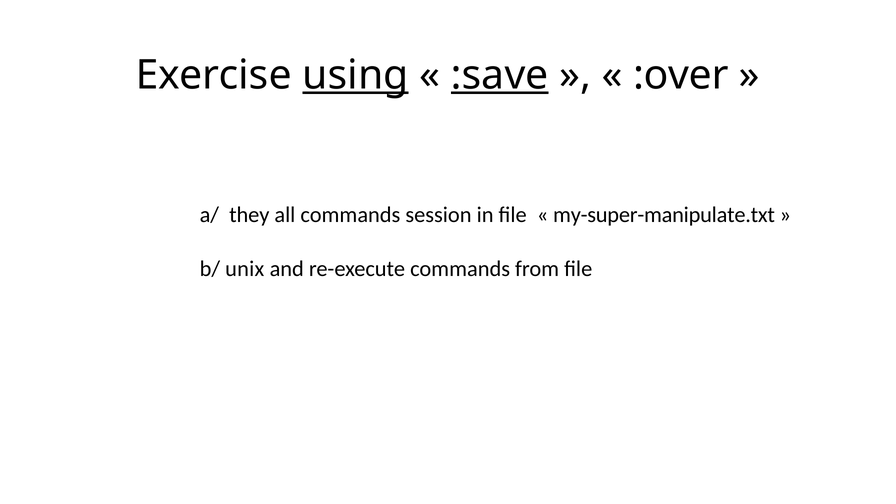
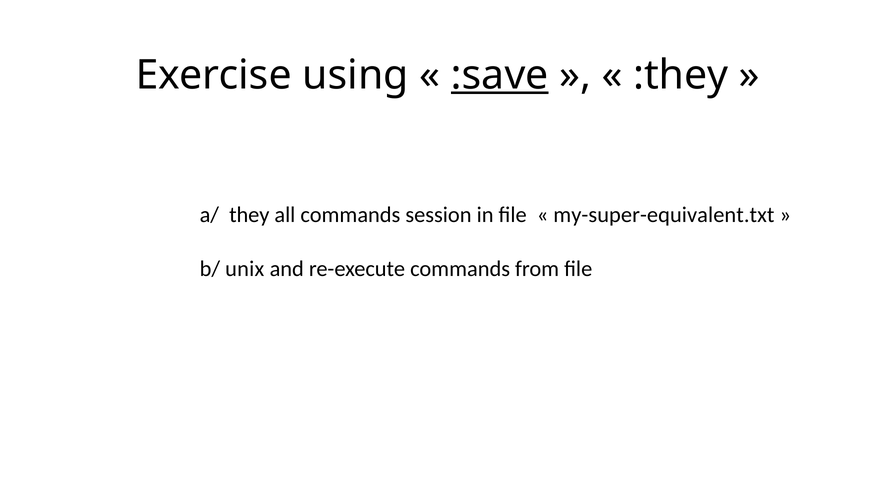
using underline: present -> none
:over: :over -> :they
my-super-manipulate.txt: my-super-manipulate.txt -> my-super-equivalent.txt
